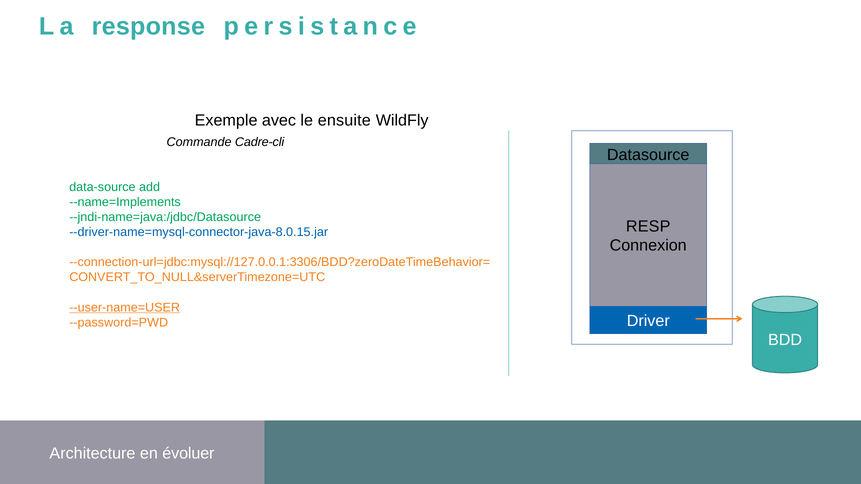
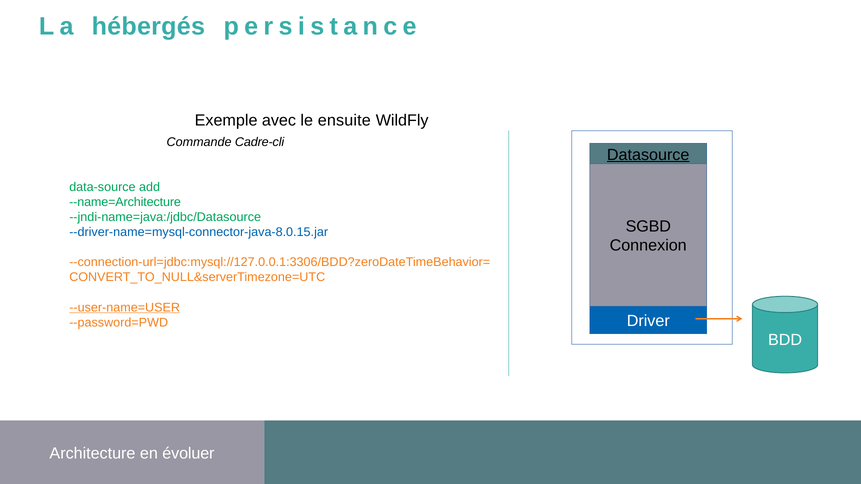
response: response -> hébergés
Datasource underline: none -> present
--name=Implements: --name=Implements -> --name=Architecture
RESP: RESP -> SGBD
